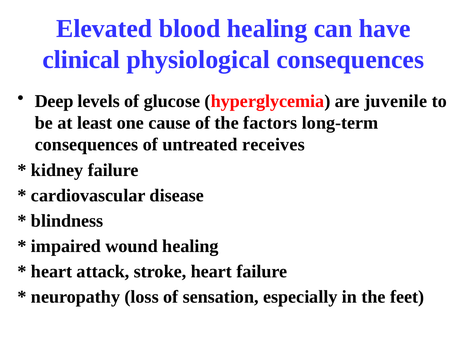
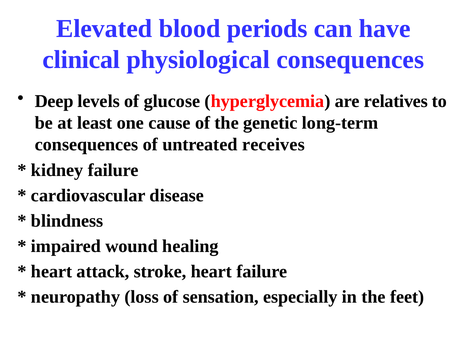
blood healing: healing -> periods
juvenile: juvenile -> relatives
factors: factors -> genetic
